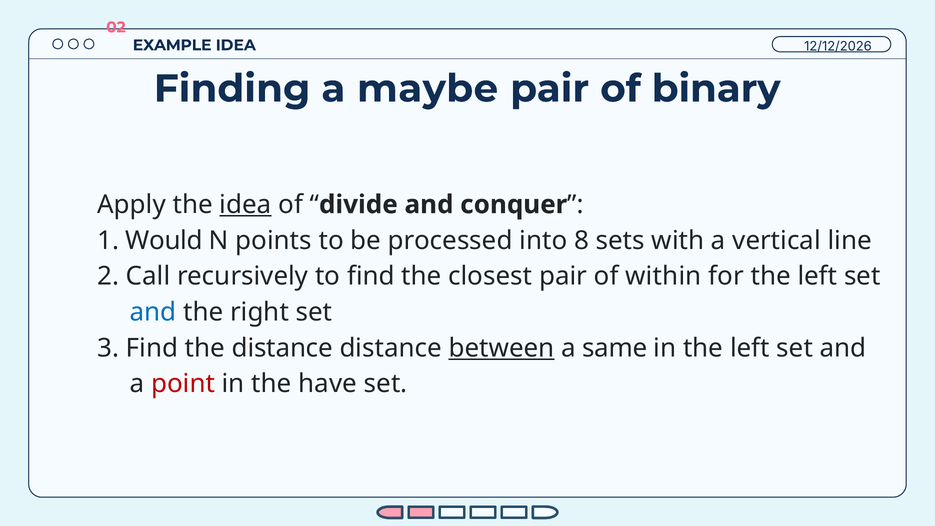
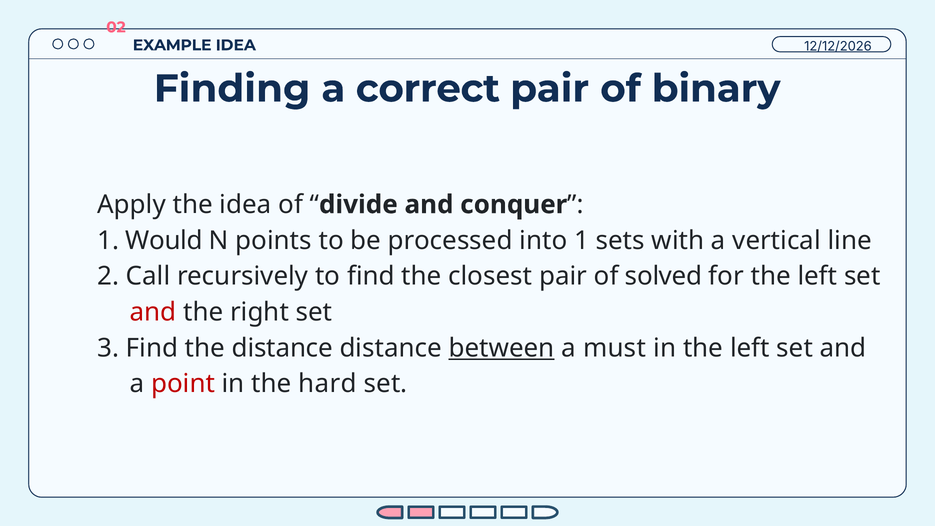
maybe: maybe -> correct
idea at (245, 205) underline: present -> none
into 8: 8 -> 1
within: within -> solved
and at (153, 312) colour: blue -> red
same: same -> must
have: have -> hard
